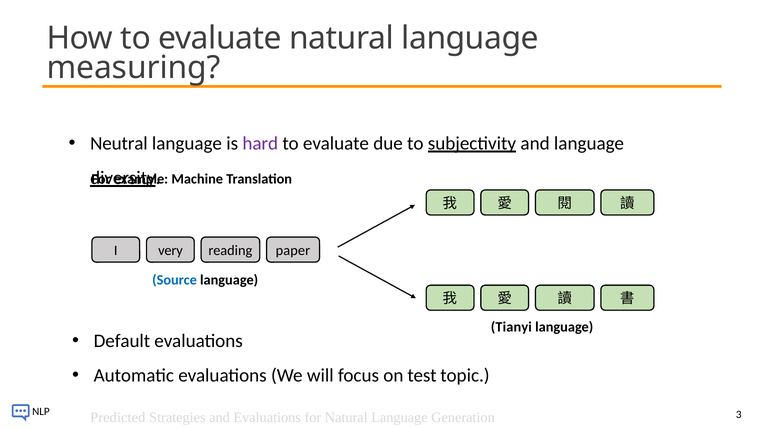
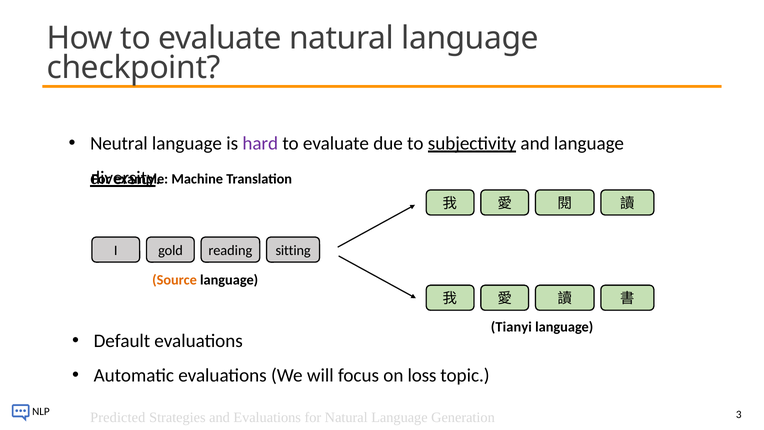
measuring: measuring -> checkpoint
very: very -> gold
paper: paper -> sitting
Source colour: blue -> orange
test: test -> loss
